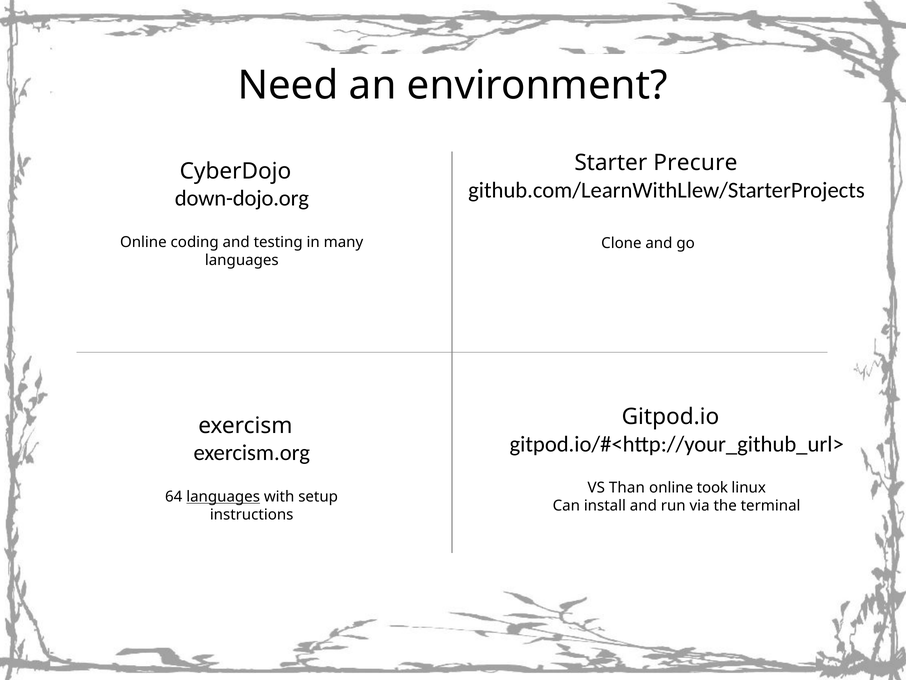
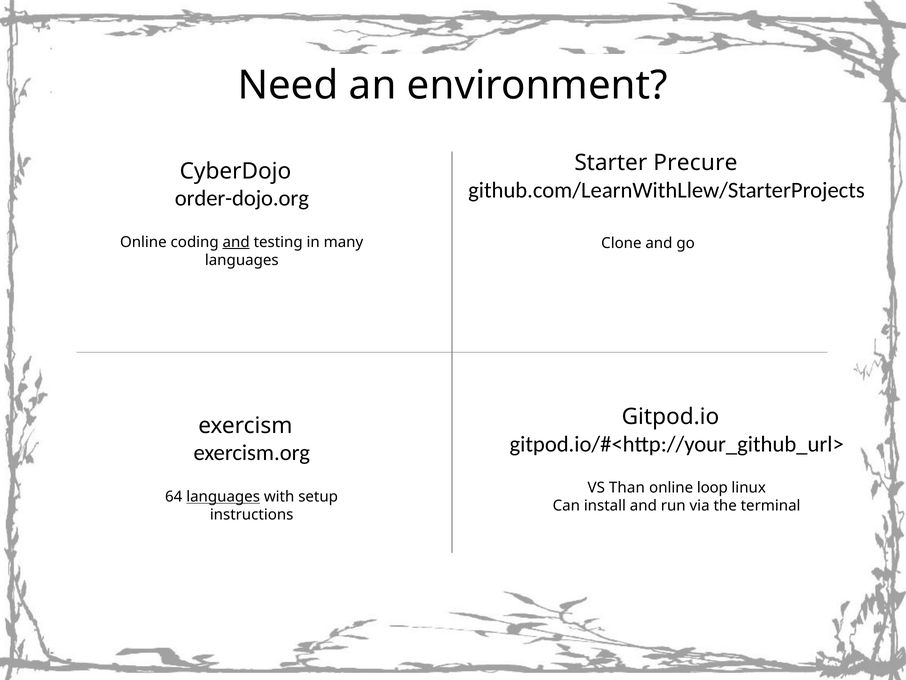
down-dojo.org: down-dojo.org -> order-dojo.org
and at (236, 242) underline: none -> present
took: took -> loop
